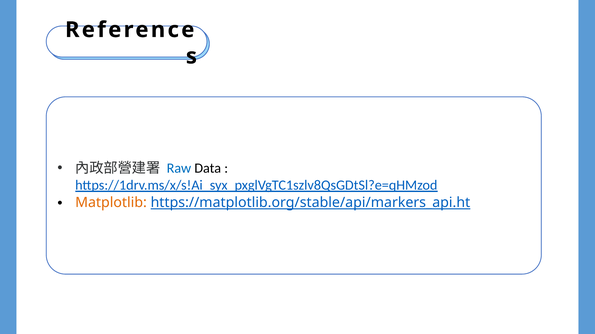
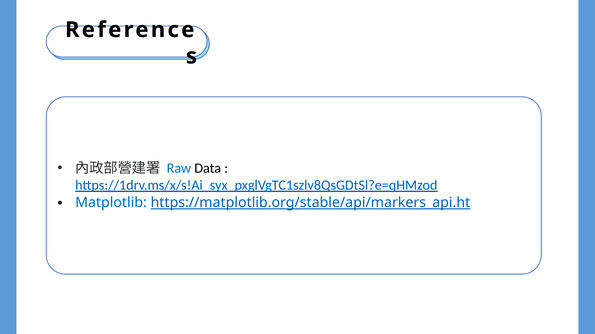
Matplotlib colour: orange -> blue
